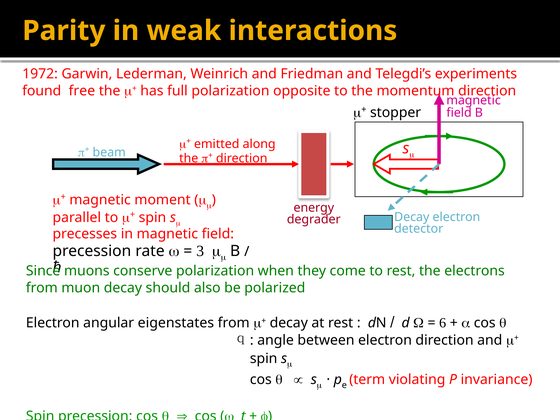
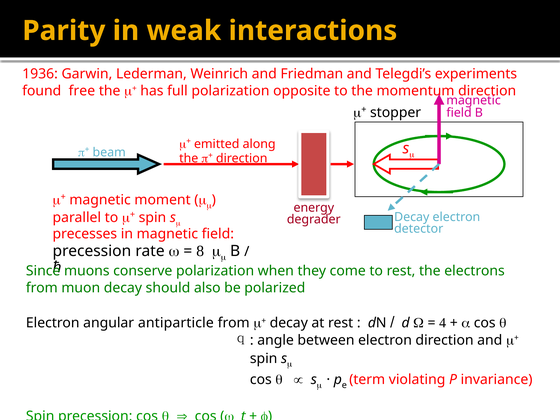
1972: 1972 -> 1936
3: 3 -> 8
eigenstates: eigenstates -> antiparticle
6: 6 -> 4
